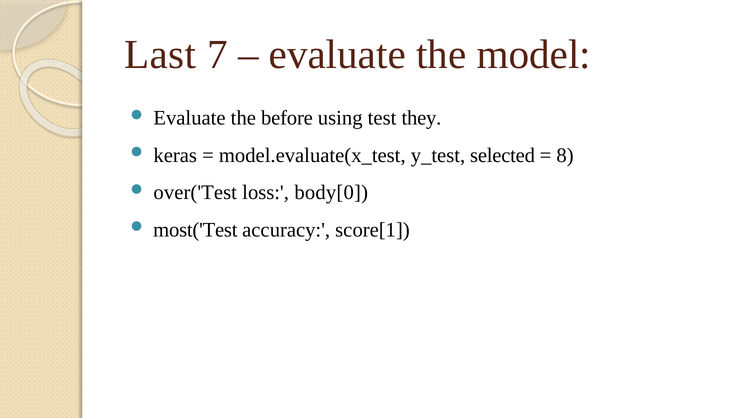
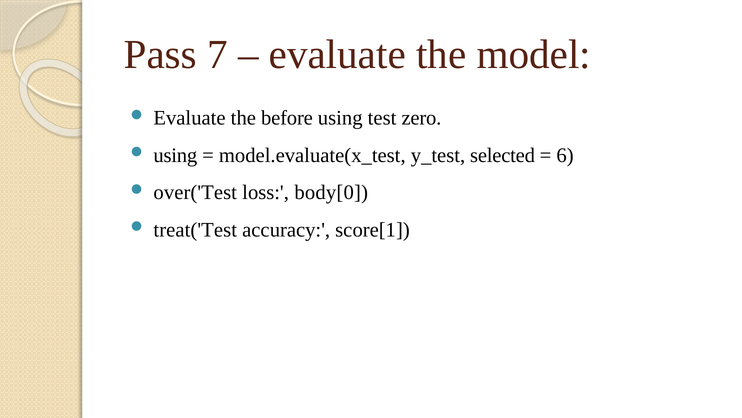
Last: Last -> Pass
they: they -> zero
keras at (175, 155): keras -> using
8: 8 -> 6
most('Test: most('Test -> treat('Test
